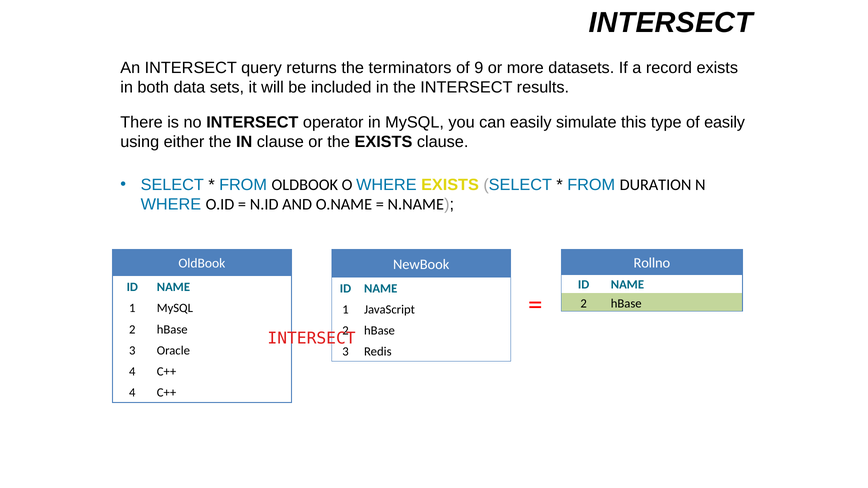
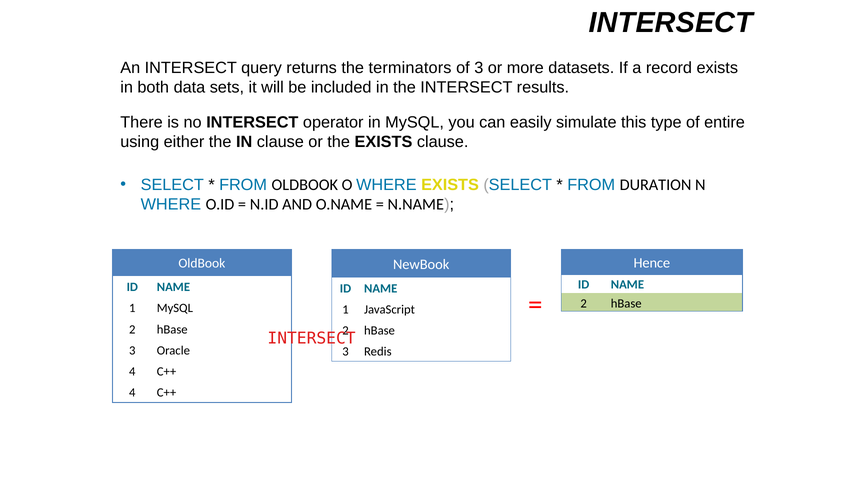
of 9: 9 -> 3
of easily: easily -> entire
Rollno: Rollno -> Hence
